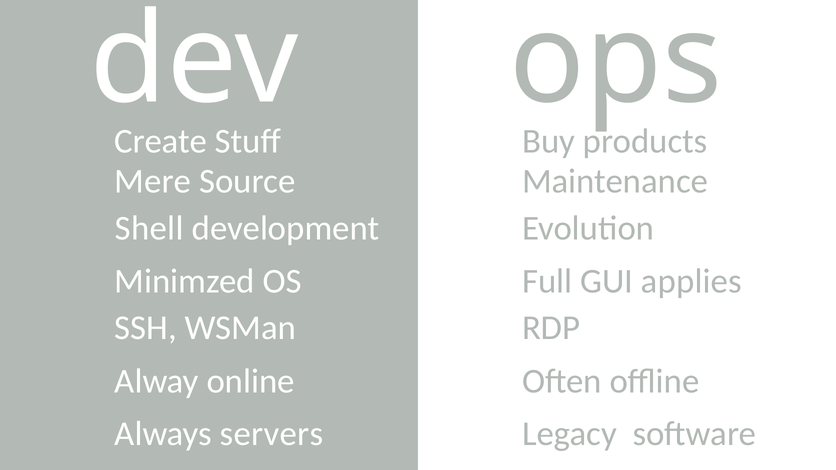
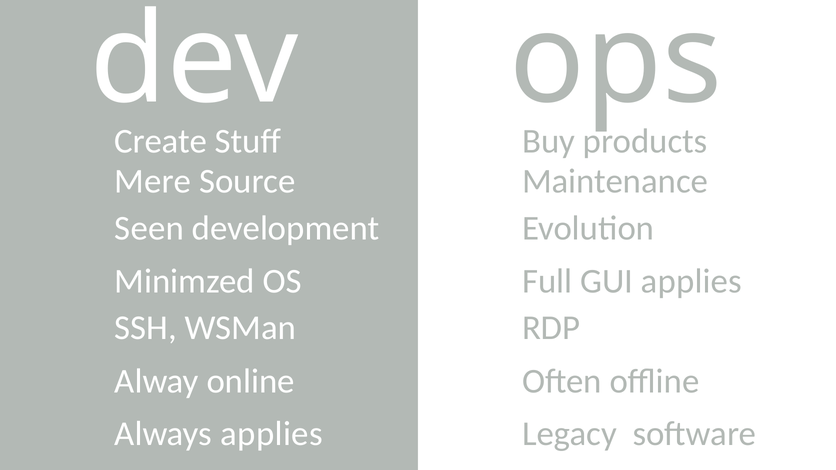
Shell: Shell -> Seen
Always servers: servers -> applies
